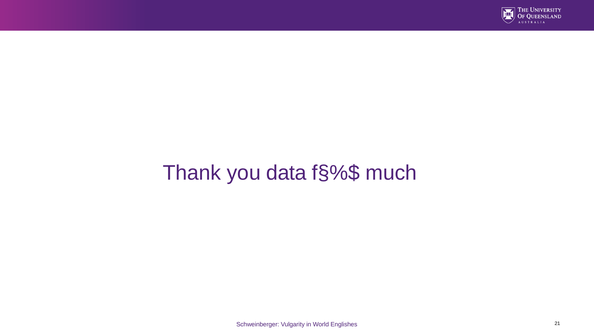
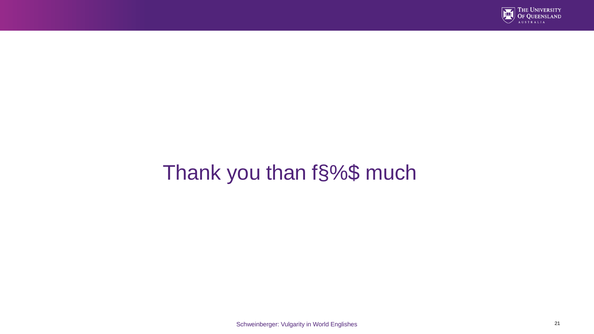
data: data -> than
